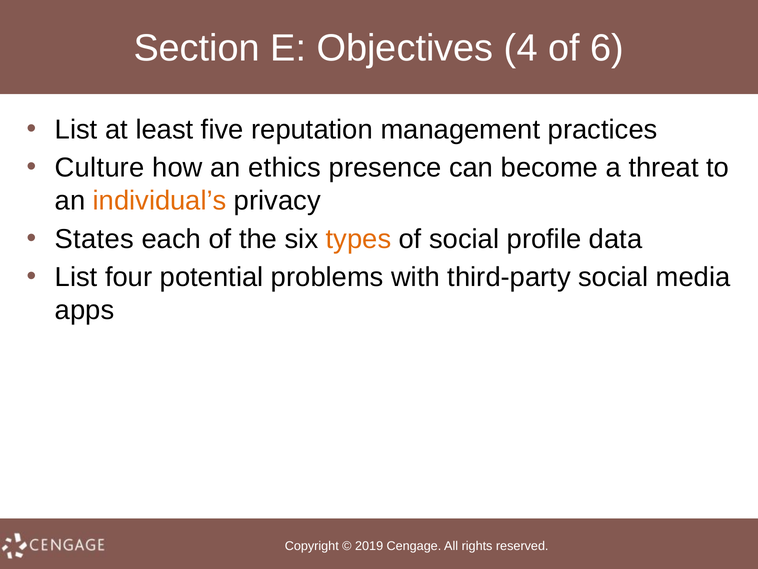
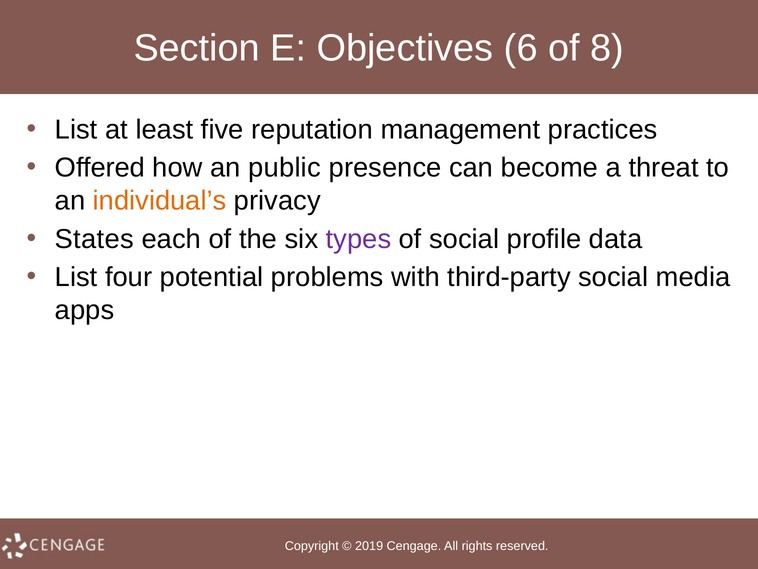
4: 4 -> 6
6: 6 -> 8
Culture: Culture -> Offered
ethics: ethics -> public
types colour: orange -> purple
